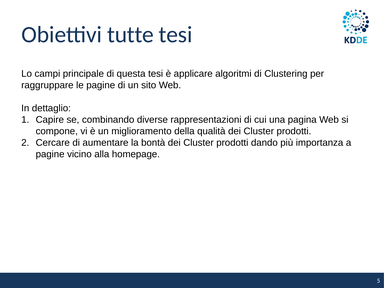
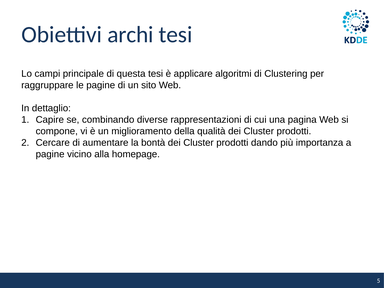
tutte: tutte -> archi
